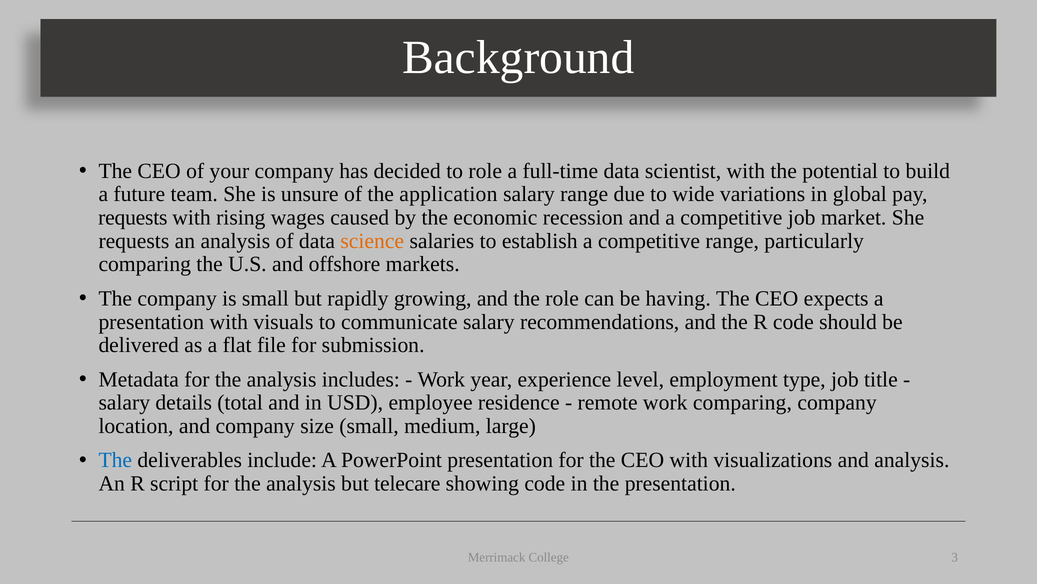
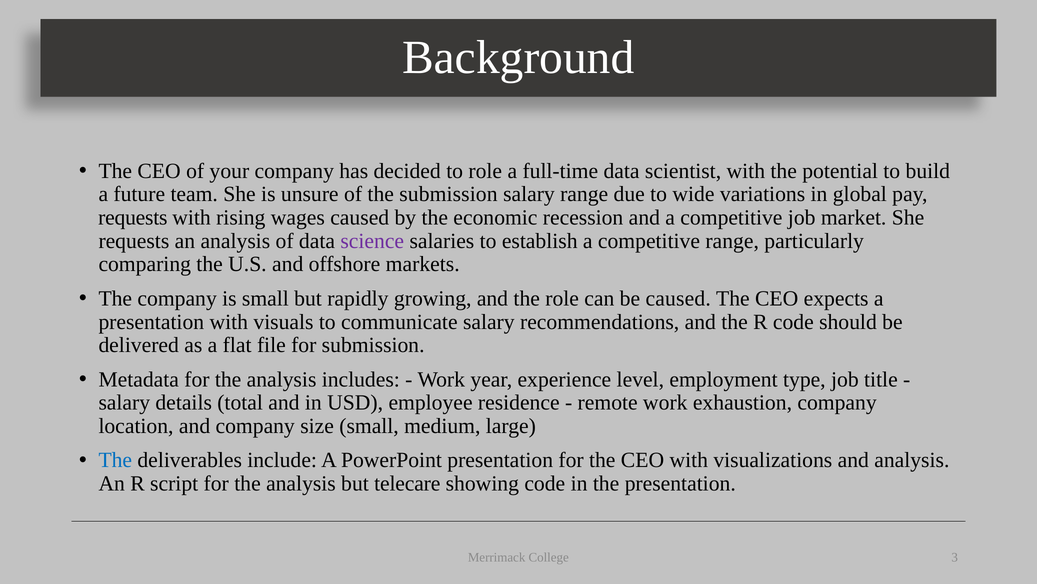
the application: application -> submission
science colour: orange -> purple
be having: having -> caused
work comparing: comparing -> exhaustion
